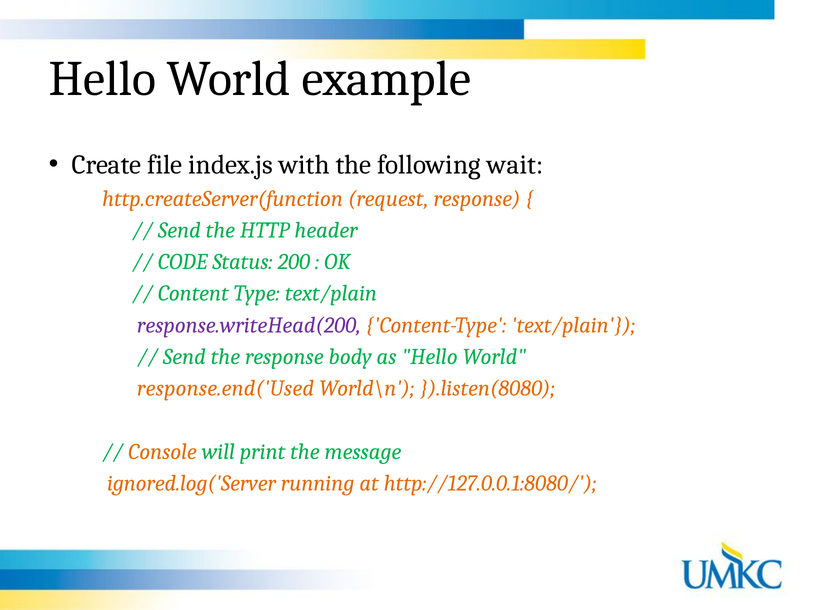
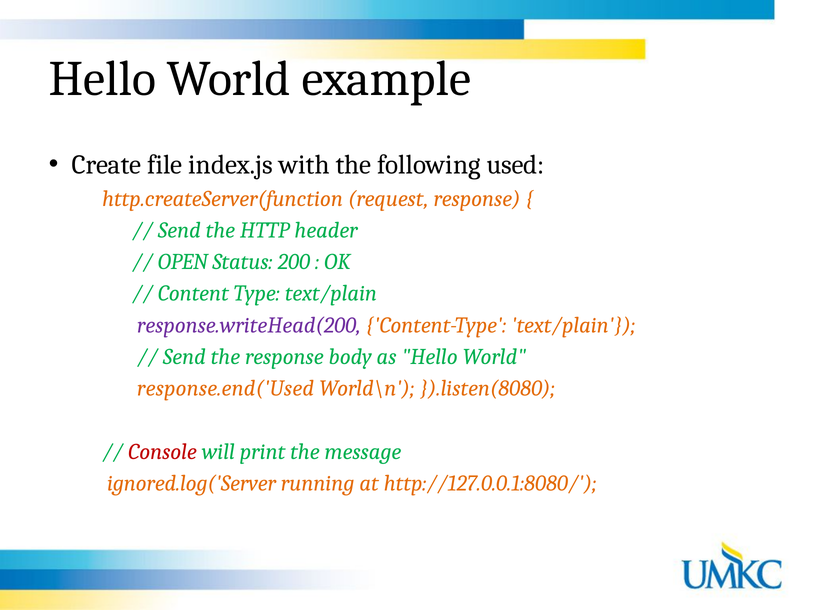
wait: wait -> used
CODE: CODE -> OPEN
Console colour: orange -> red
